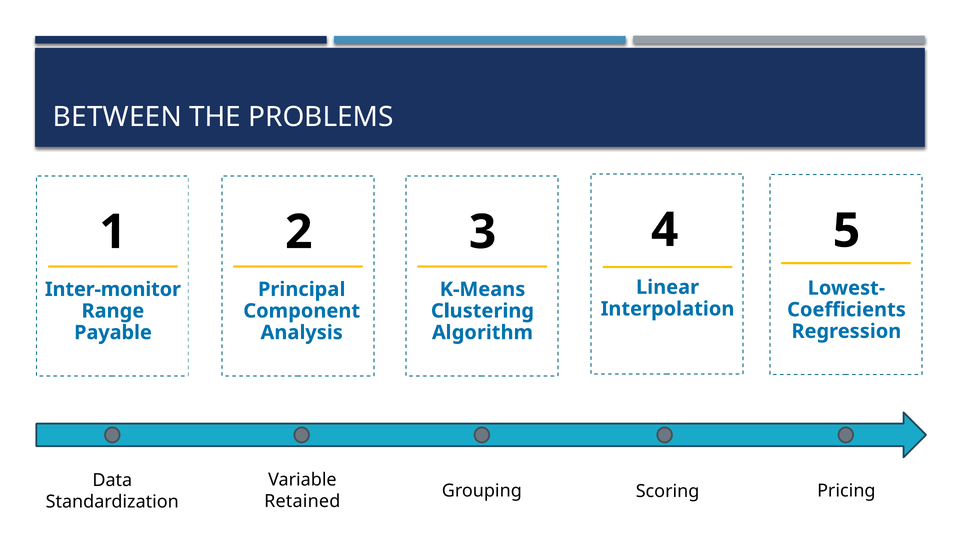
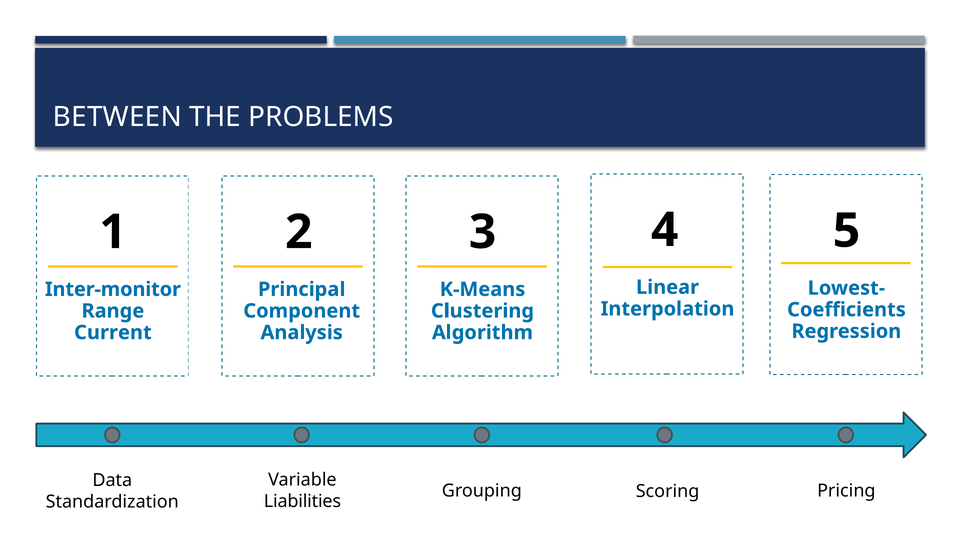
Payable: Payable -> Current
Retained: Retained -> Liabilities
